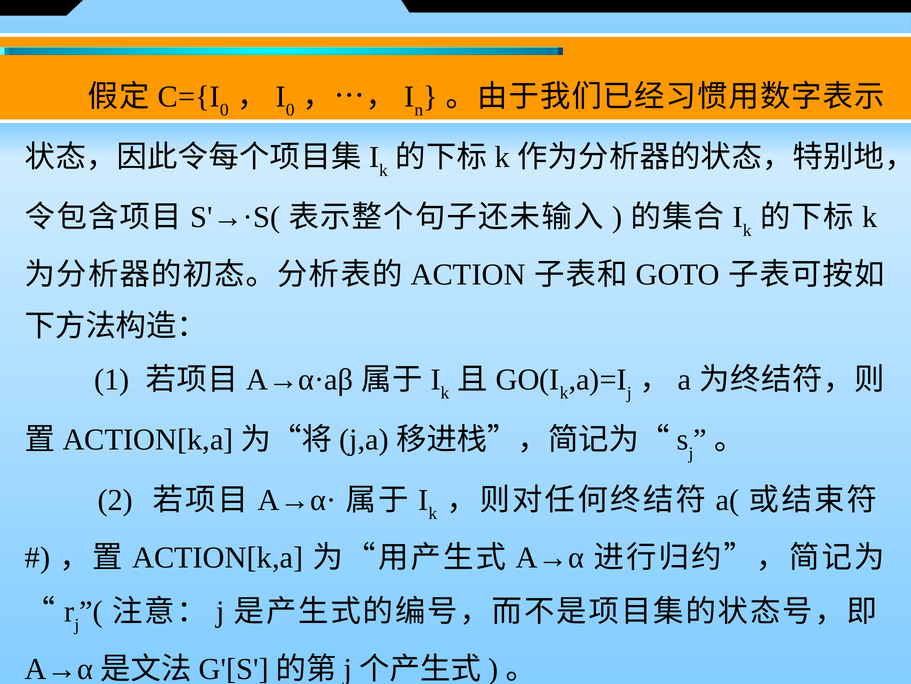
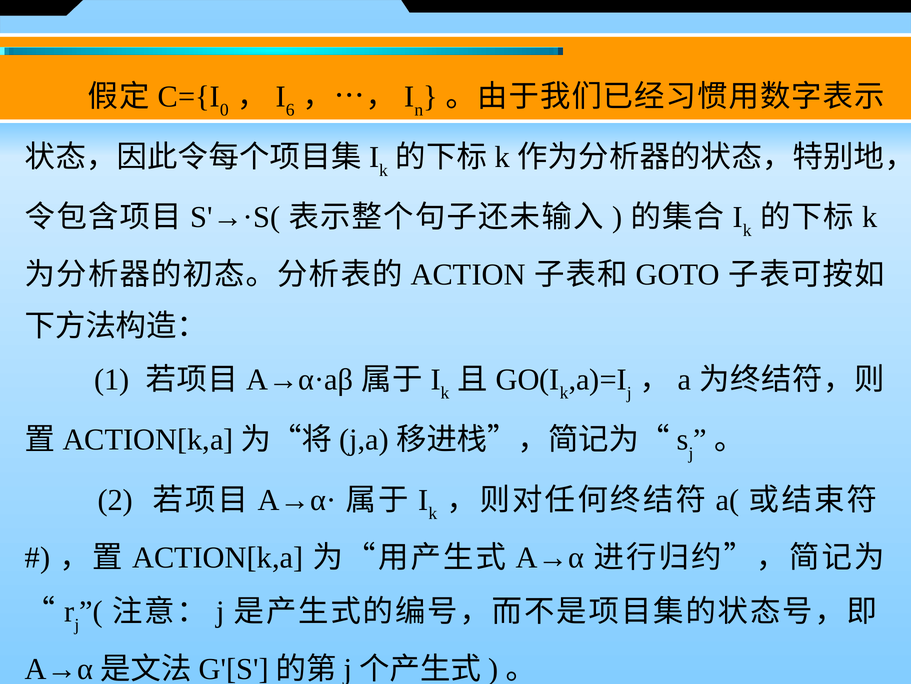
0 at (290, 110): 0 -> 6
